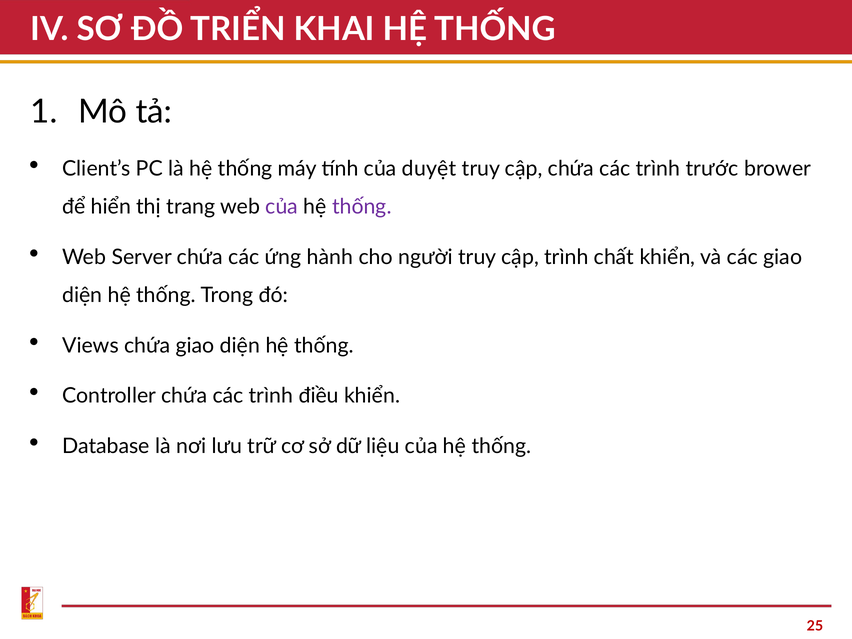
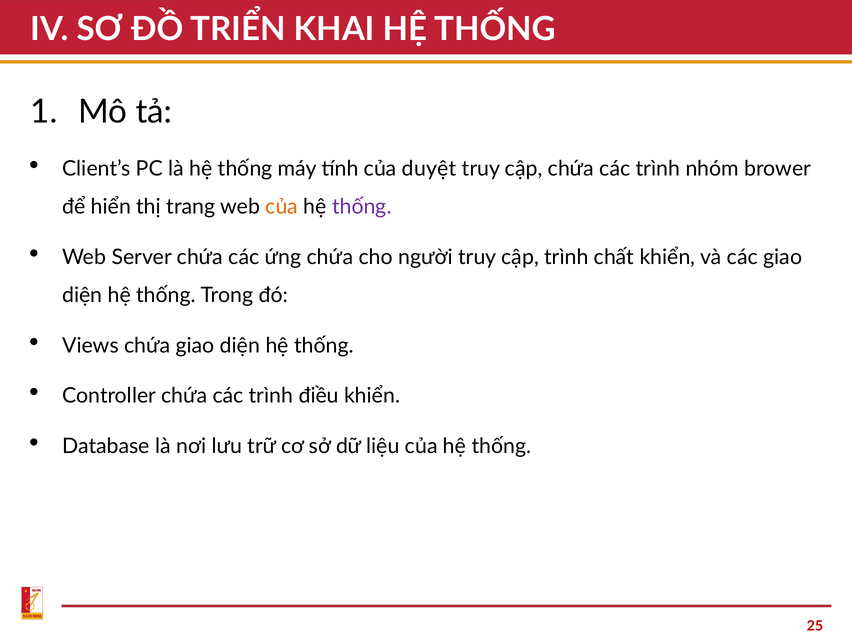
trước: trước -> nhóm
của at (282, 207) colour: purple -> orange
ứng hành: hành -> chứa
